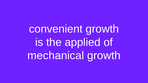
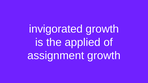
convenient: convenient -> invigorated
mechanical: mechanical -> assignment
